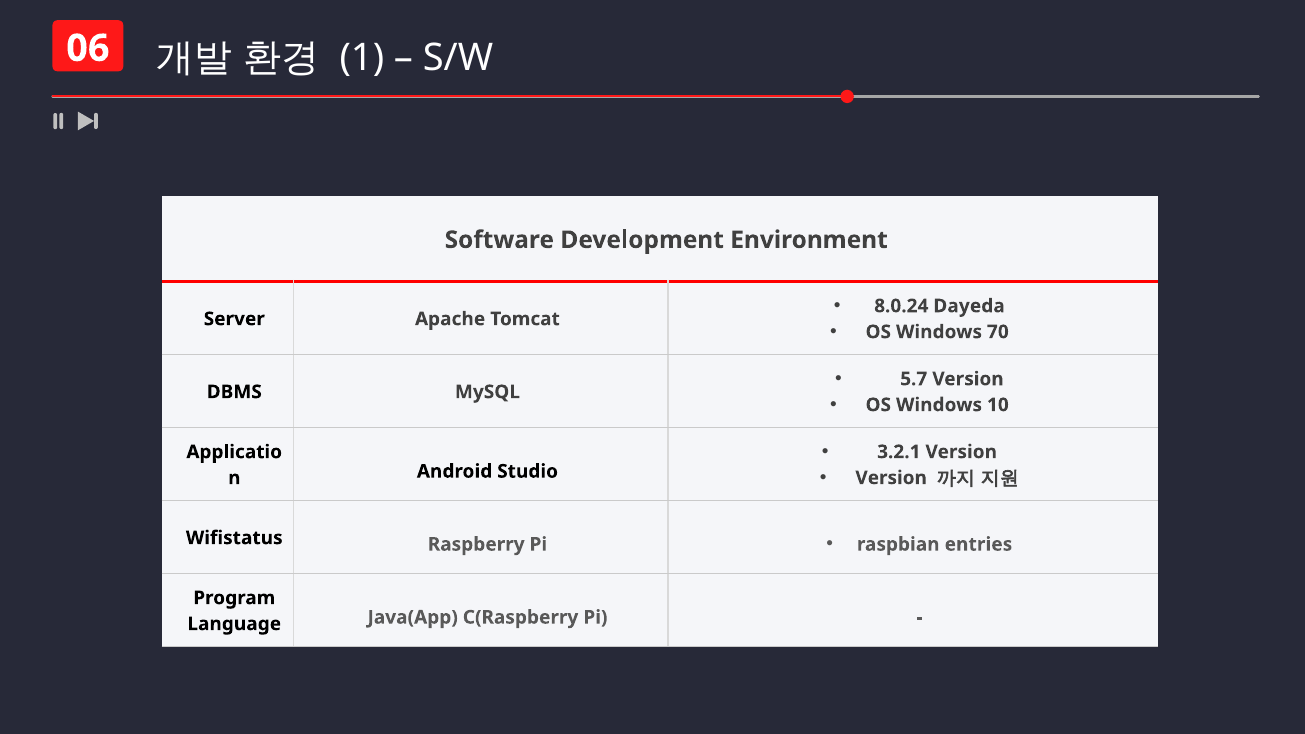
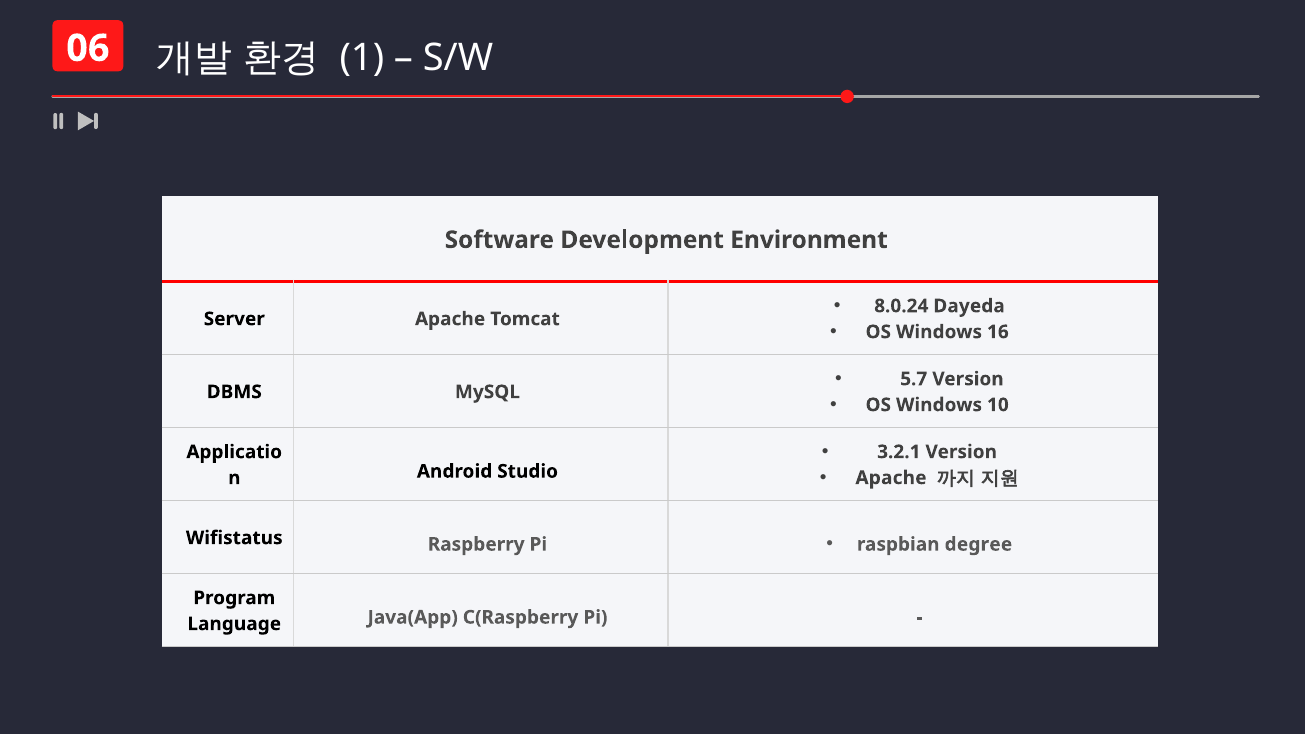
70: 70 -> 16
Version at (891, 478): Version -> Apache
entries: entries -> degree
